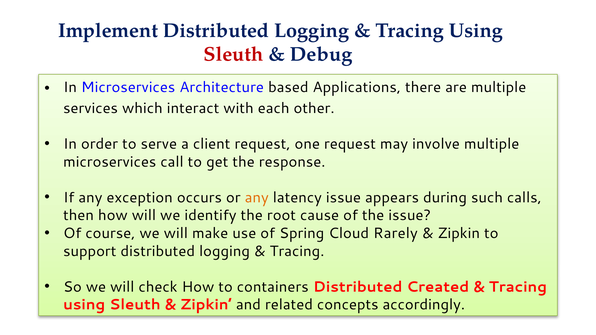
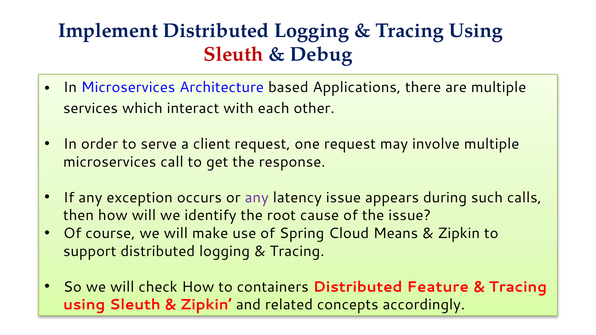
any at (257, 198) colour: orange -> purple
Rarely: Rarely -> Means
Created: Created -> Feature
